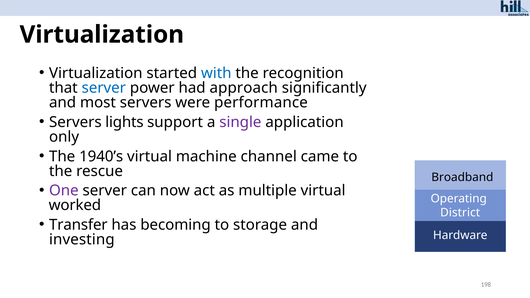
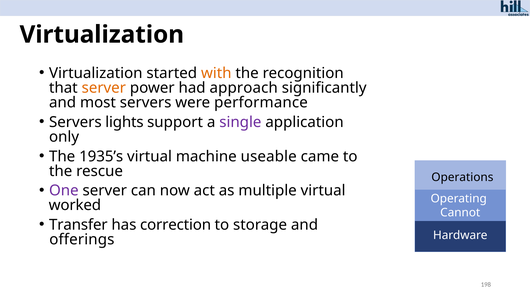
with colour: blue -> orange
server at (104, 88) colour: blue -> orange
1940’s: 1940’s -> 1935’s
channel: channel -> useable
Broadband: Broadband -> Operations
District: District -> Cannot
becoming: becoming -> correction
investing: investing -> offerings
